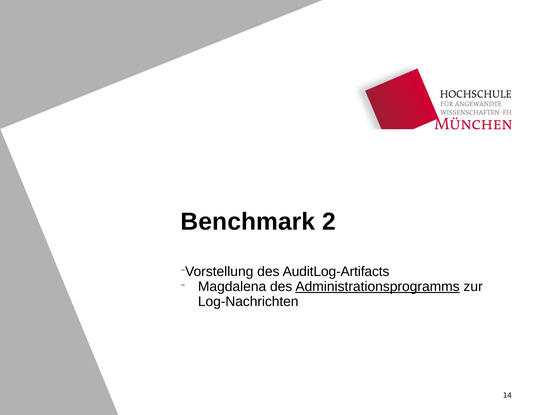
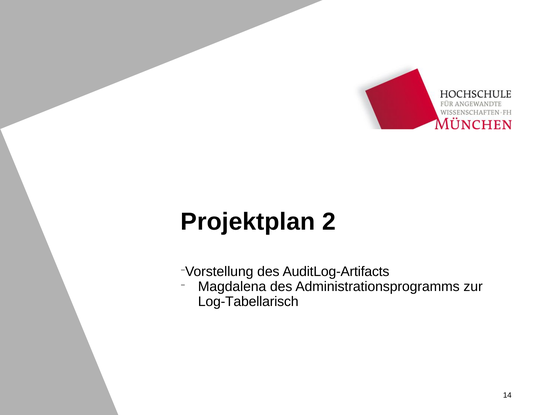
Benchmark: Benchmark -> Projektplan
Administrationsprogramms underline: present -> none
Log-Nachrichten: Log-Nachrichten -> Log-Tabellarisch
